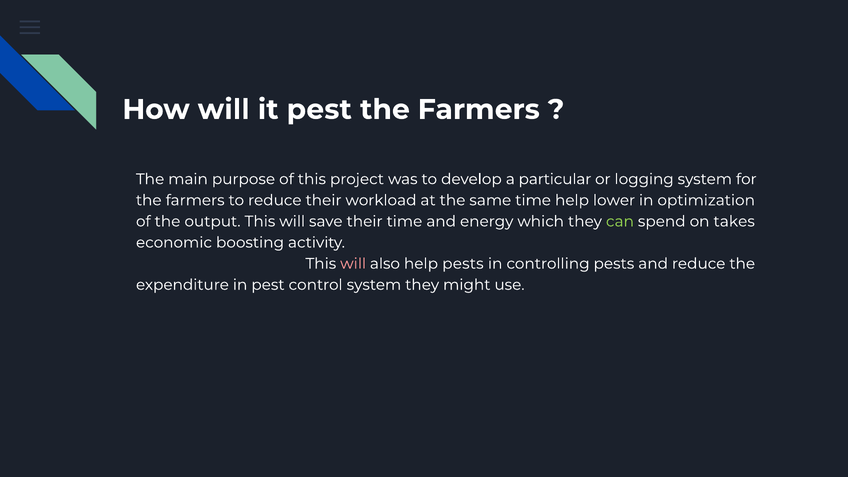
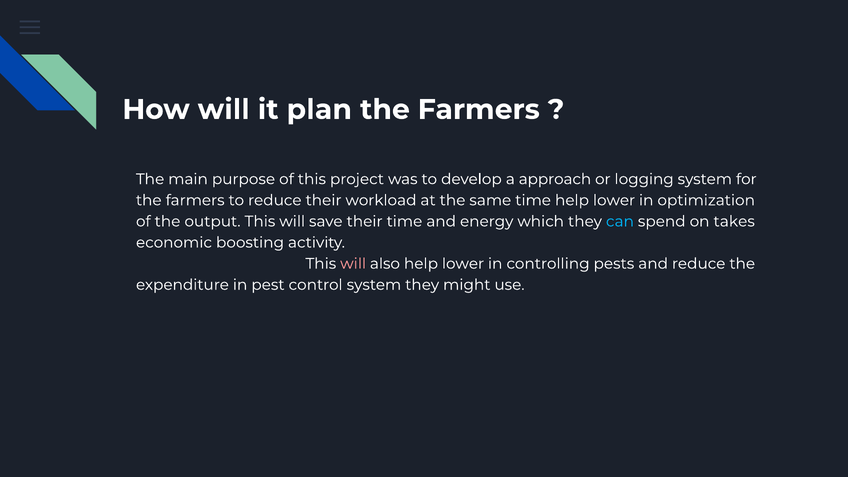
it pest: pest -> plan
particular: particular -> approach
can colour: light green -> light blue
also help pests: pests -> lower
